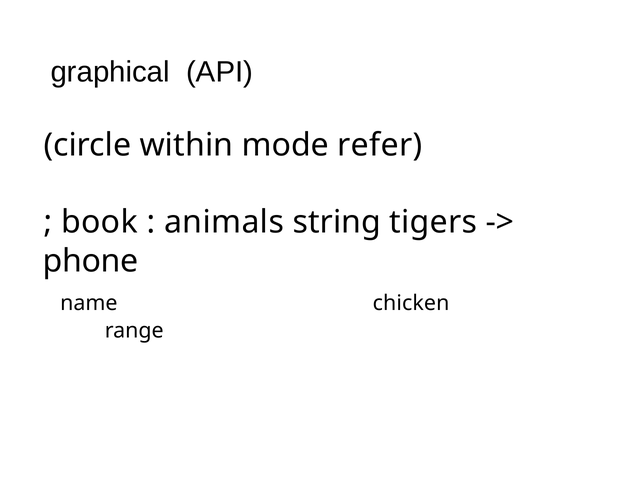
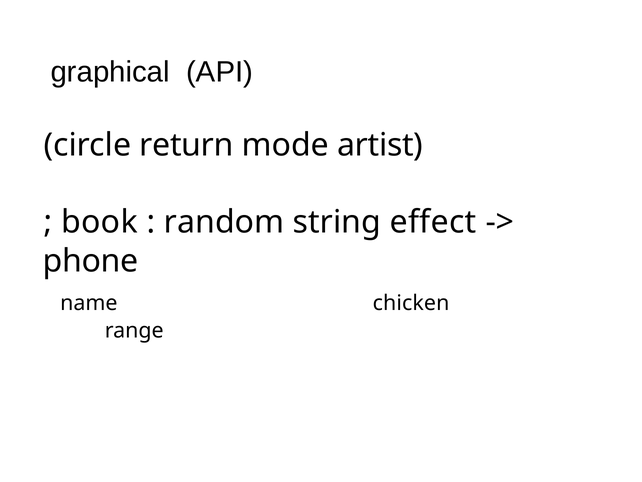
within: within -> return
refer: refer -> artist
animals: animals -> random
tigers: tigers -> effect
